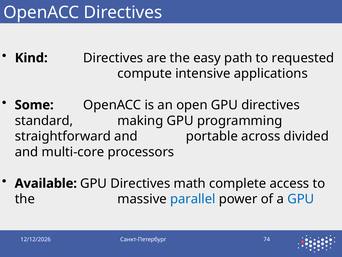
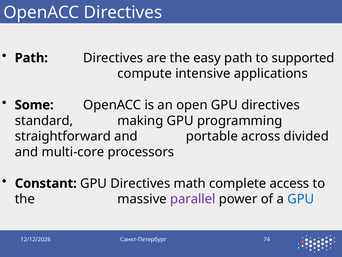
Kind at (31, 58): Kind -> Path
requested: requested -> supported
Available: Available -> Constant
parallel colour: blue -> purple
